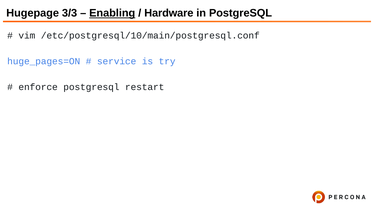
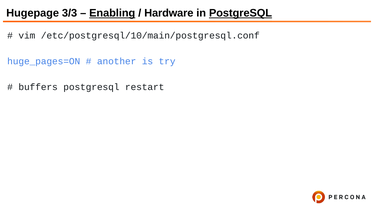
PostgreSQL at (241, 13) underline: none -> present
service: service -> another
enforce: enforce -> buffers
